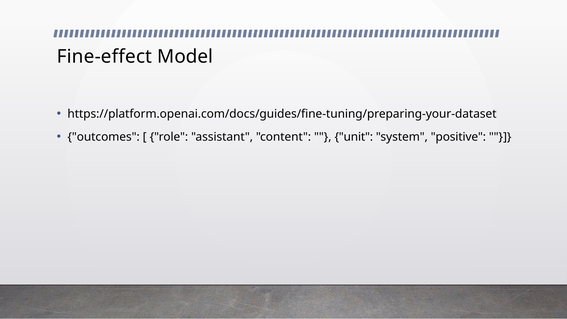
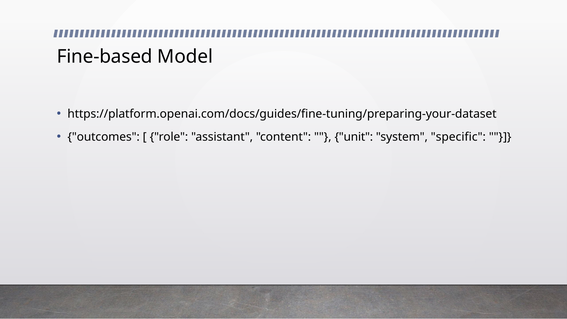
Fine-effect: Fine-effect -> Fine-based
positive: positive -> specific
